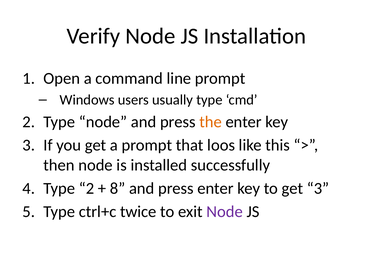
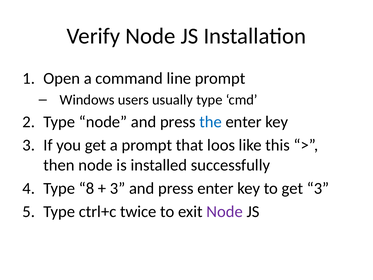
the colour: orange -> blue
Type 2: 2 -> 8
8 at (118, 188): 8 -> 3
